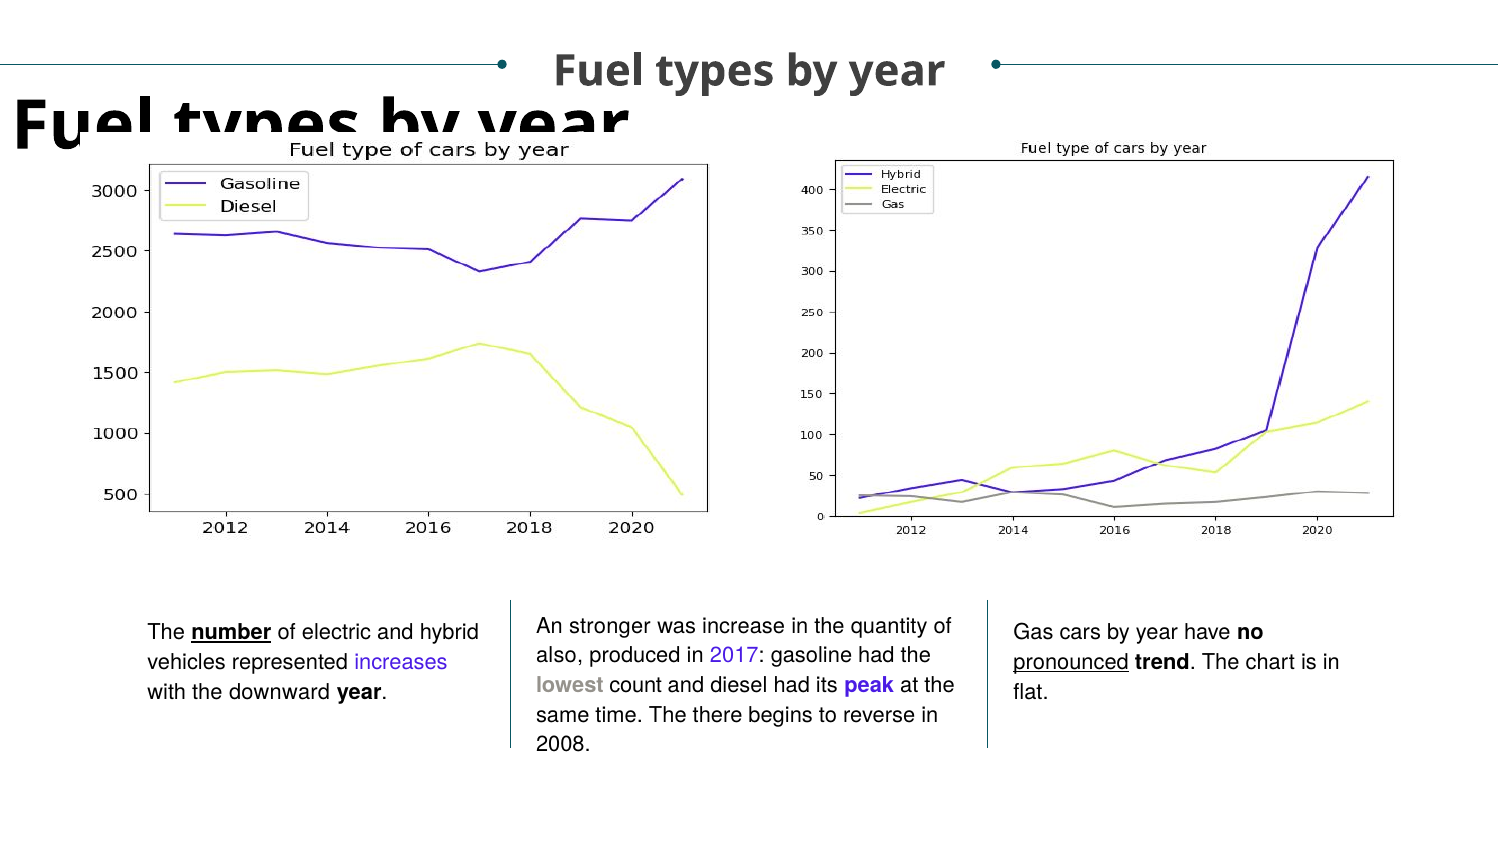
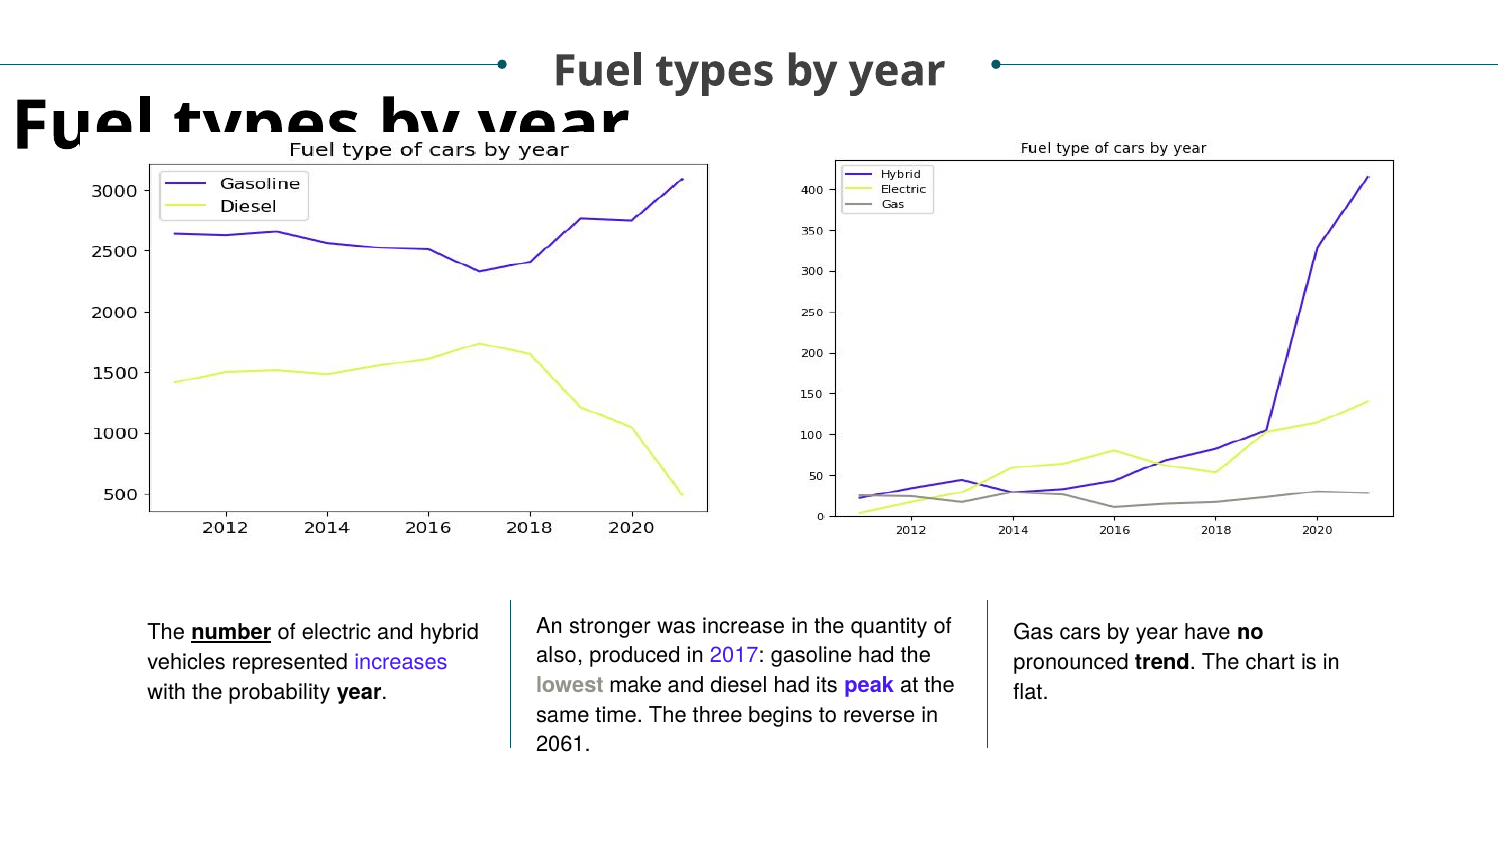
pronounced underline: present -> none
count: count -> make
downward: downward -> probability
there: there -> three
2008: 2008 -> 2061
